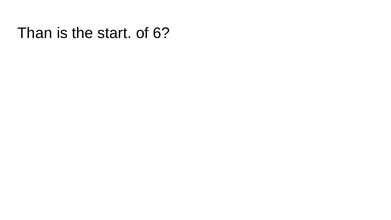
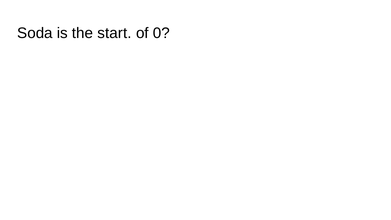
Than: Than -> Soda
6: 6 -> 0
